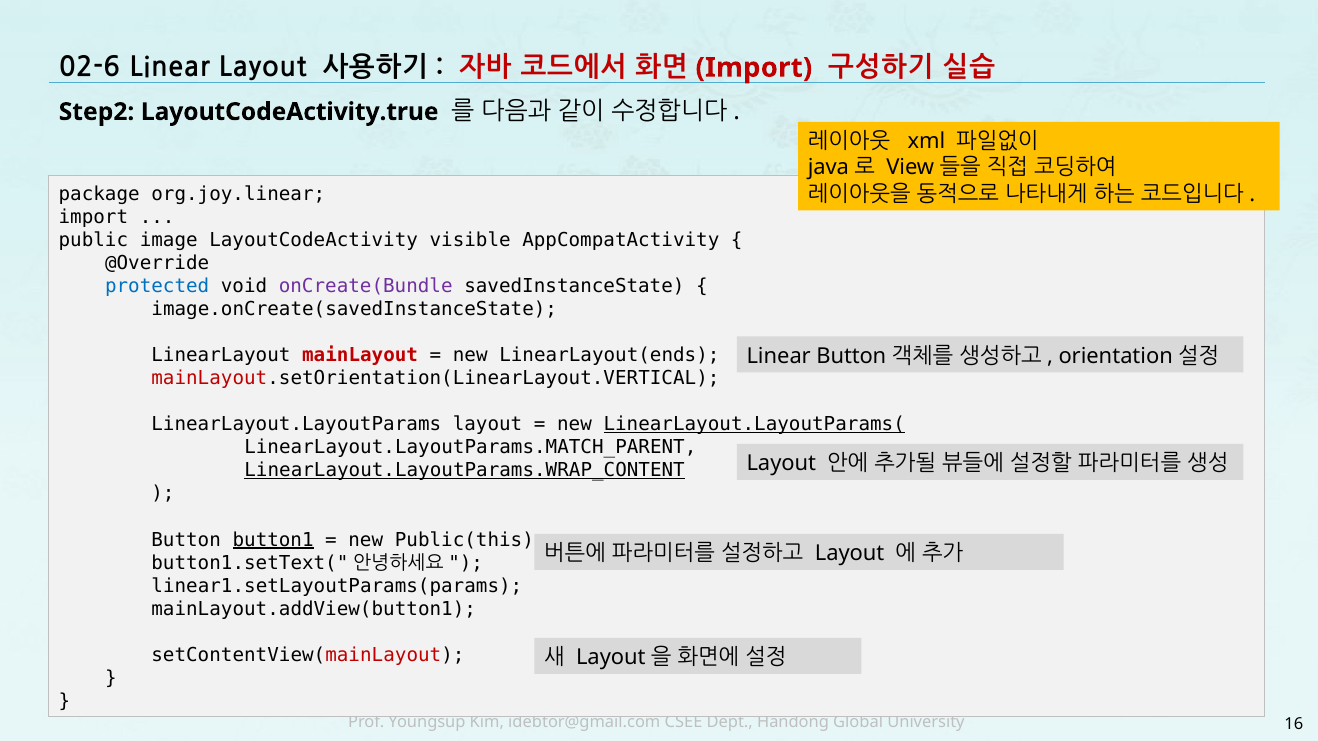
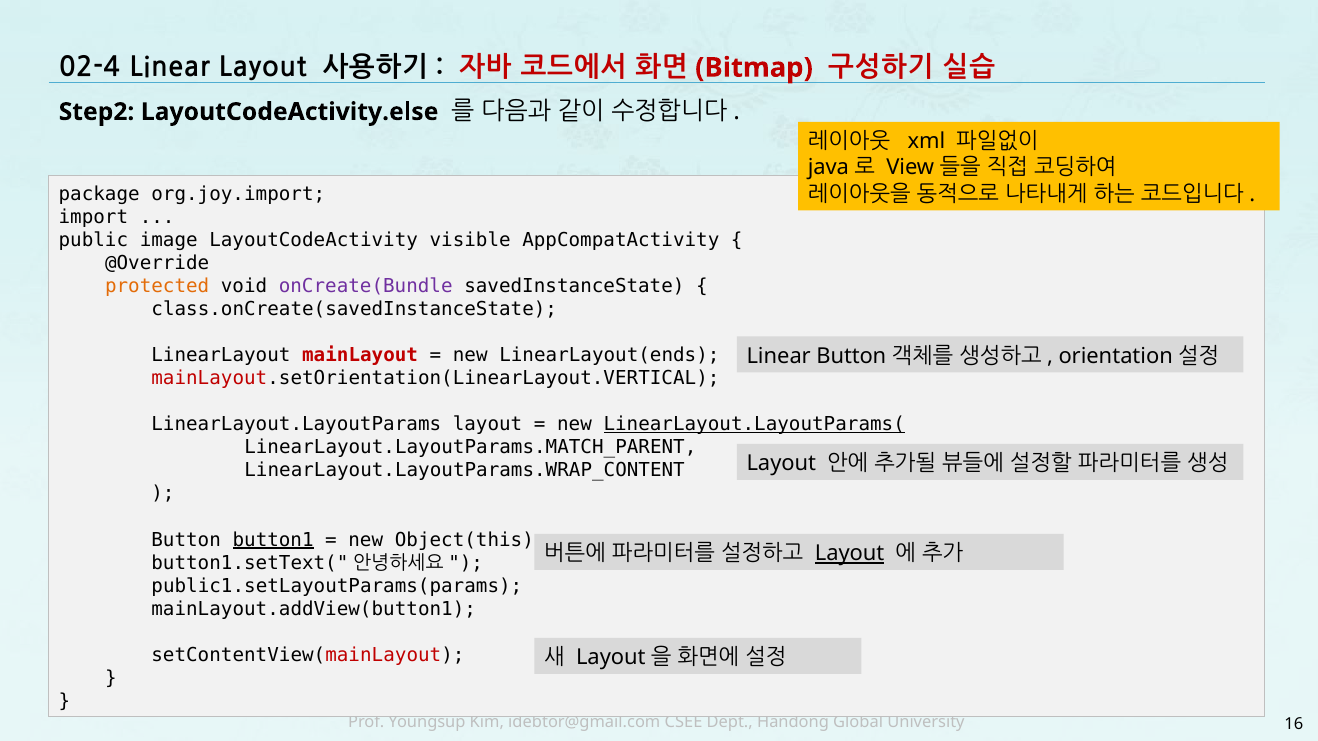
02-6: 02-6 -> 02-4
Import at (754, 68): Import -> Bitmap
LayoutCodeActivity.true: LayoutCodeActivity.true -> LayoutCodeActivity.else
org.joy.linear: org.joy.linear -> org.joy.import
protected colour: blue -> orange
image.onCreate(savedInstanceState: image.onCreate(savedInstanceState -> class.onCreate(savedInstanceState
LinearLayout.LayoutParams.WRAP_CONTENT underline: present -> none
Public(this: Public(this -> Object(this
Layout at (850, 554) underline: none -> present
linear1.setLayoutParams(params: linear1.setLayoutParams(params -> public1.setLayoutParams(params
